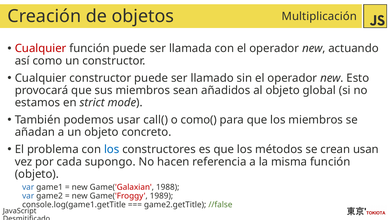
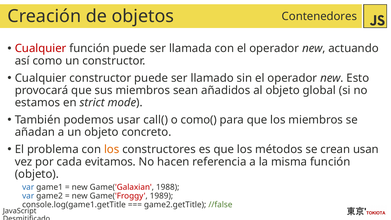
Multiplicación: Multiplicación -> Contenedores
los at (112, 149) colour: blue -> orange
supongo: supongo -> evitamos
